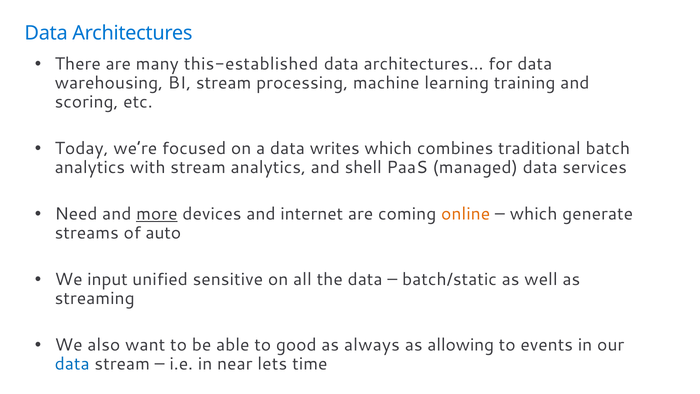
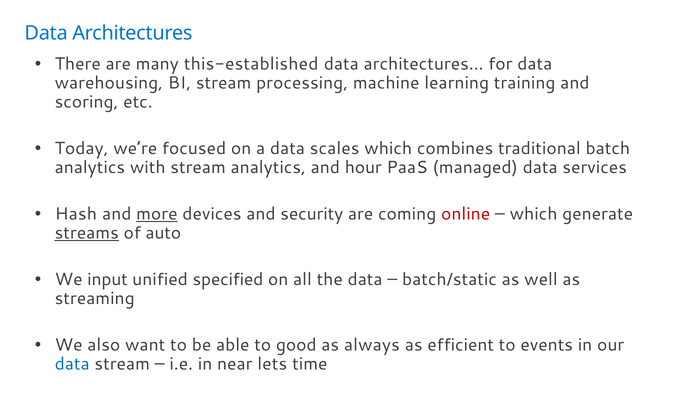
writes: writes -> scales
shell: shell -> hour
Need: Need -> Hash
internet: internet -> security
online colour: orange -> red
streams underline: none -> present
sensitive: sensitive -> specified
allowing: allowing -> efficient
